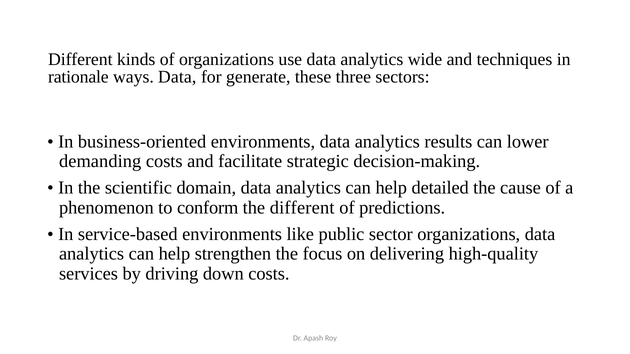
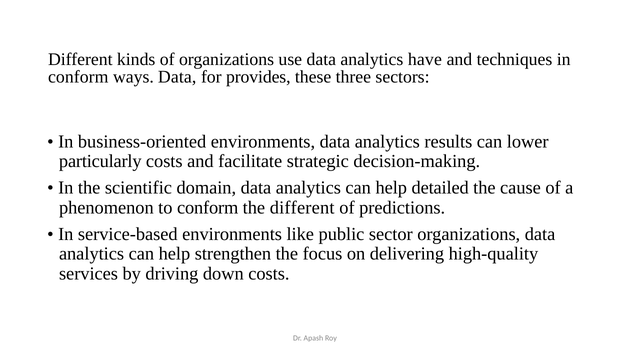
wide: wide -> have
rationale at (78, 77): rationale -> conform
generate: generate -> provides
demanding: demanding -> particularly
